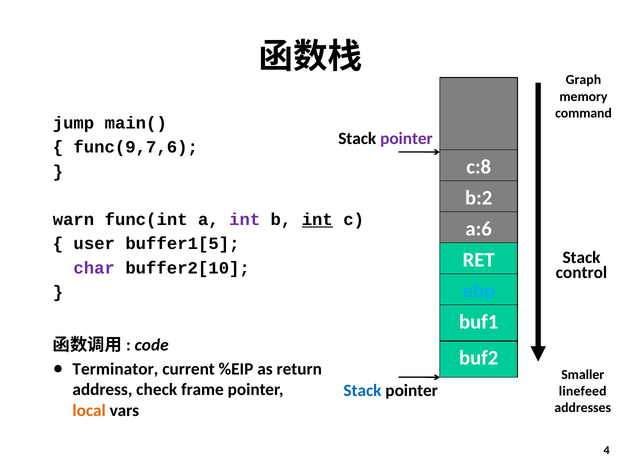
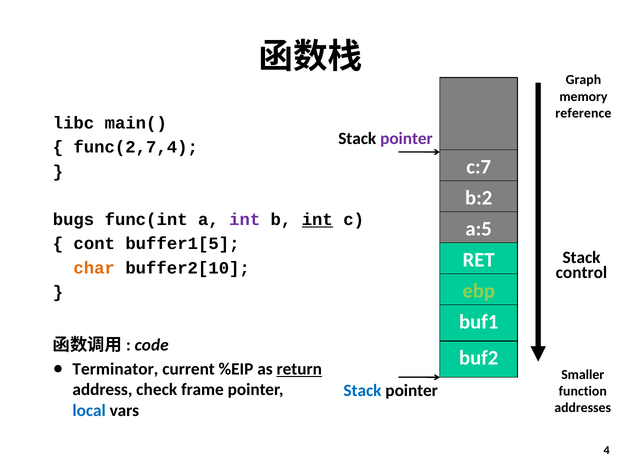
command: command -> reference
jump: jump -> libc
func(9,7,6: func(9,7,6 -> func(2,7,4
c:8: c:8 -> c:7
warn: warn -> bugs
a:6: a:6 -> a:5
user: user -> cont
char colour: purple -> orange
ebp colour: light blue -> light green
return underline: none -> present
linefeed: linefeed -> function
local colour: orange -> blue
